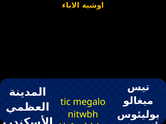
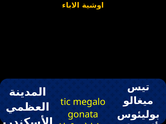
nitwbh: nitwbh -> gonata
